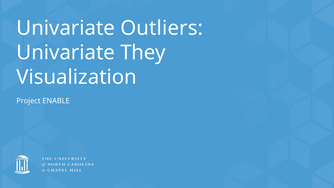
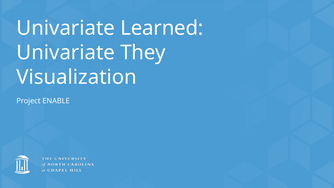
Outliers: Outliers -> Learned
